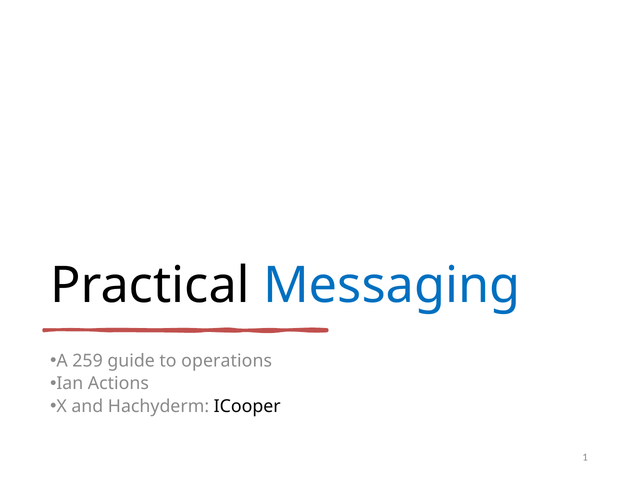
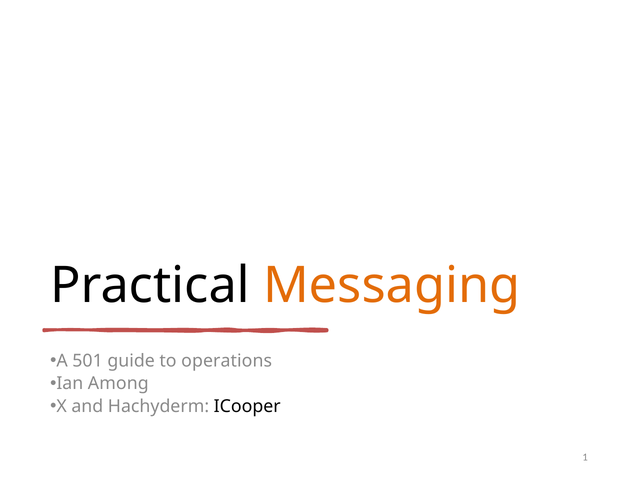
Messaging colour: blue -> orange
259: 259 -> 501
Actions: Actions -> Among
